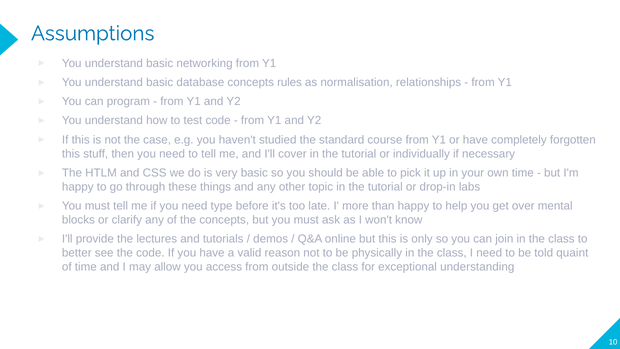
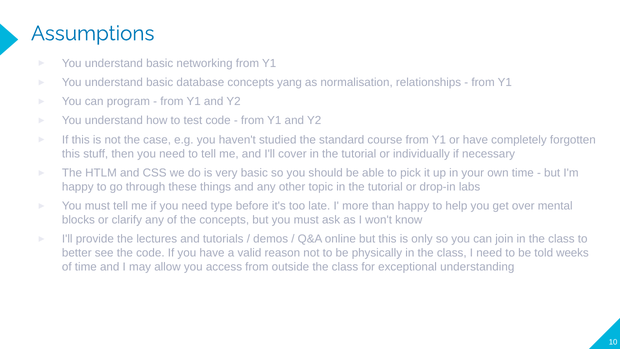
rules: rules -> yang
quaint: quaint -> weeks
